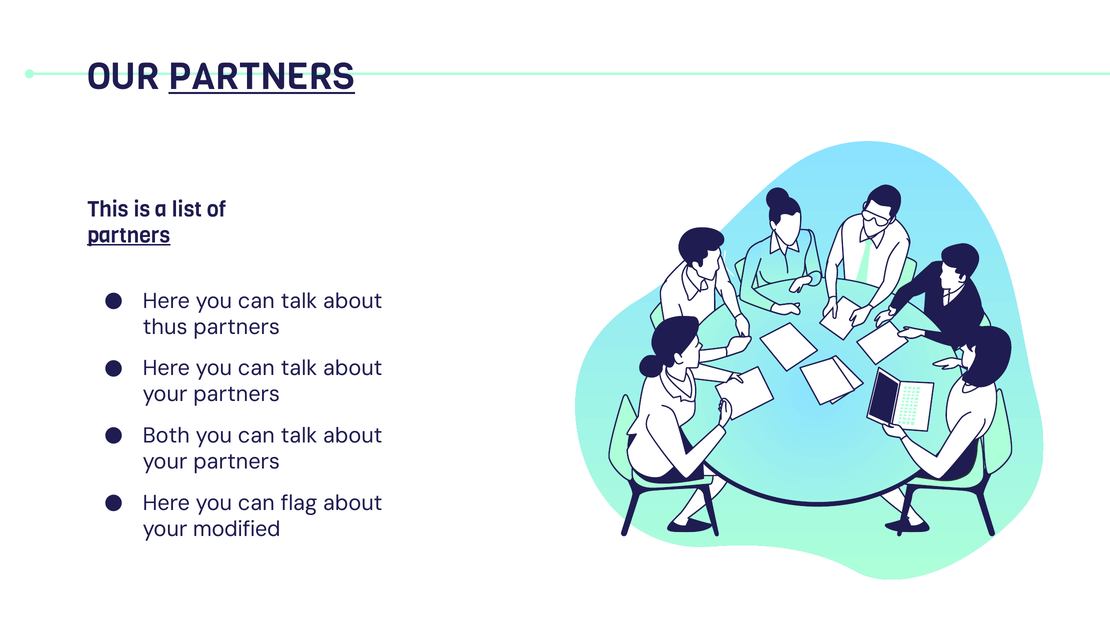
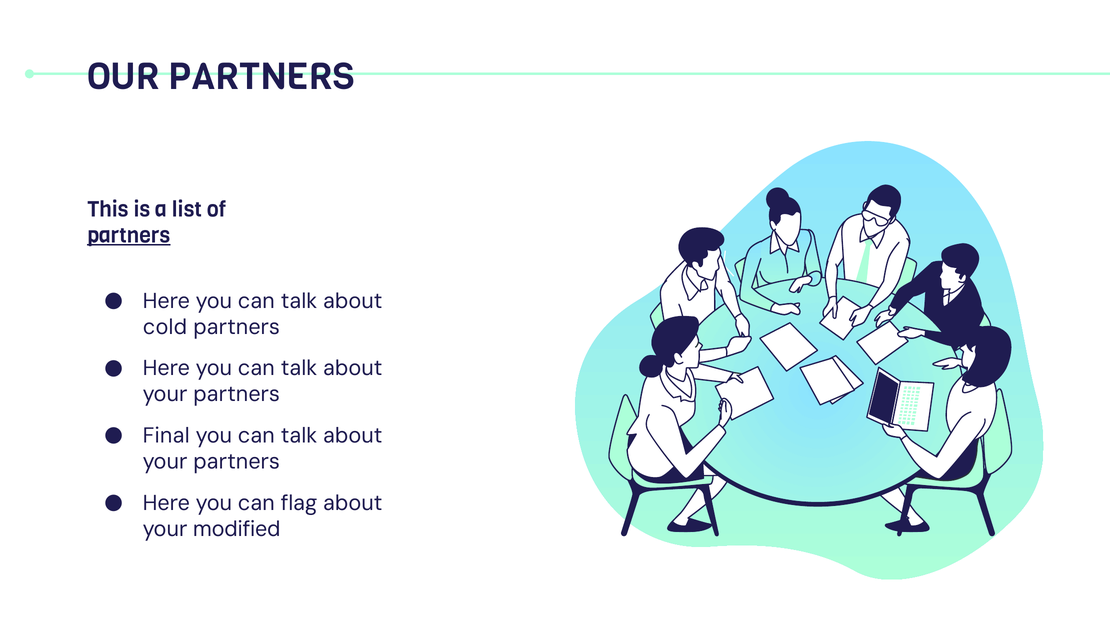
PARTNERS at (262, 77) underline: present -> none
thus: thus -> cold
Both: Both -> Final
